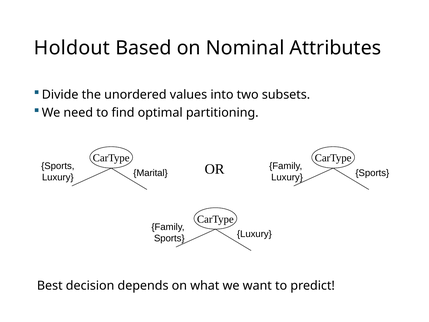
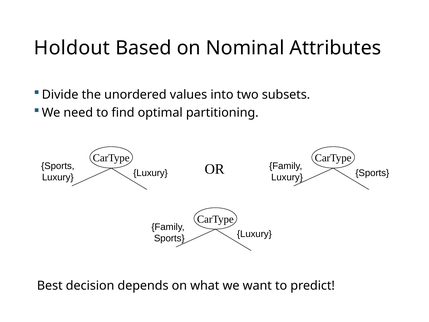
Luxury Marital: Marital -> Luxury
